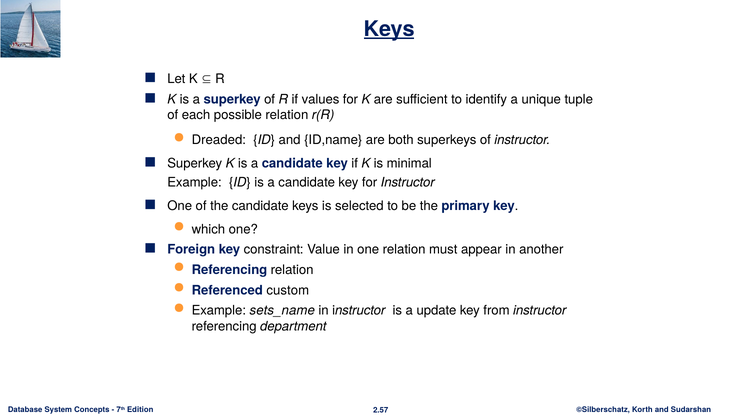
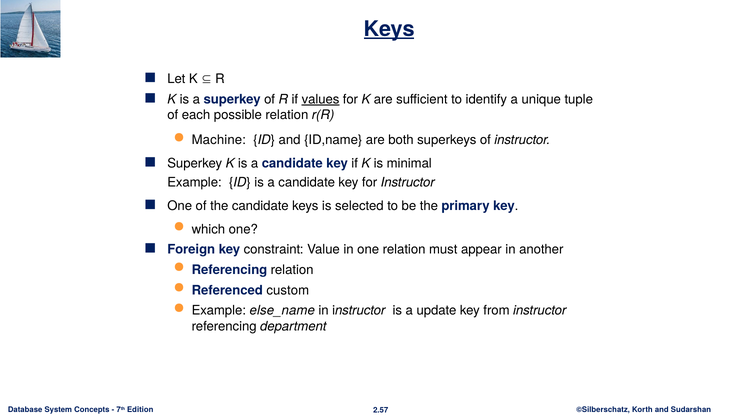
values underline: none -> present
Dreaded: Dreaded -> Machine
sets_name: sets_name -> else_name
